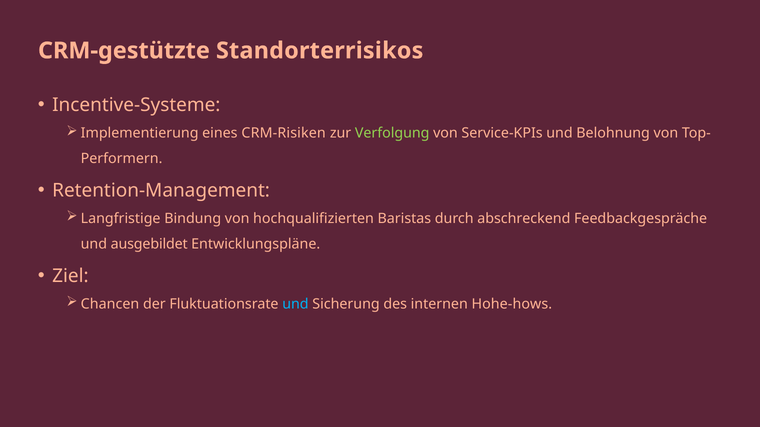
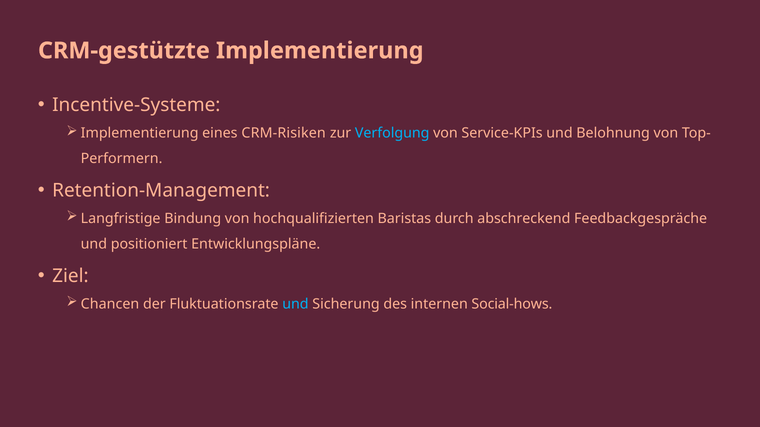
CRM-gestützte Standorterrisikos: Standorterrisikos -> Implementierung
Verfolgung colour: light green -> light blue
ausgebildet: ausgebildet -> positioniert
Hohe-hows: Hohe-hows -> Social-hows
